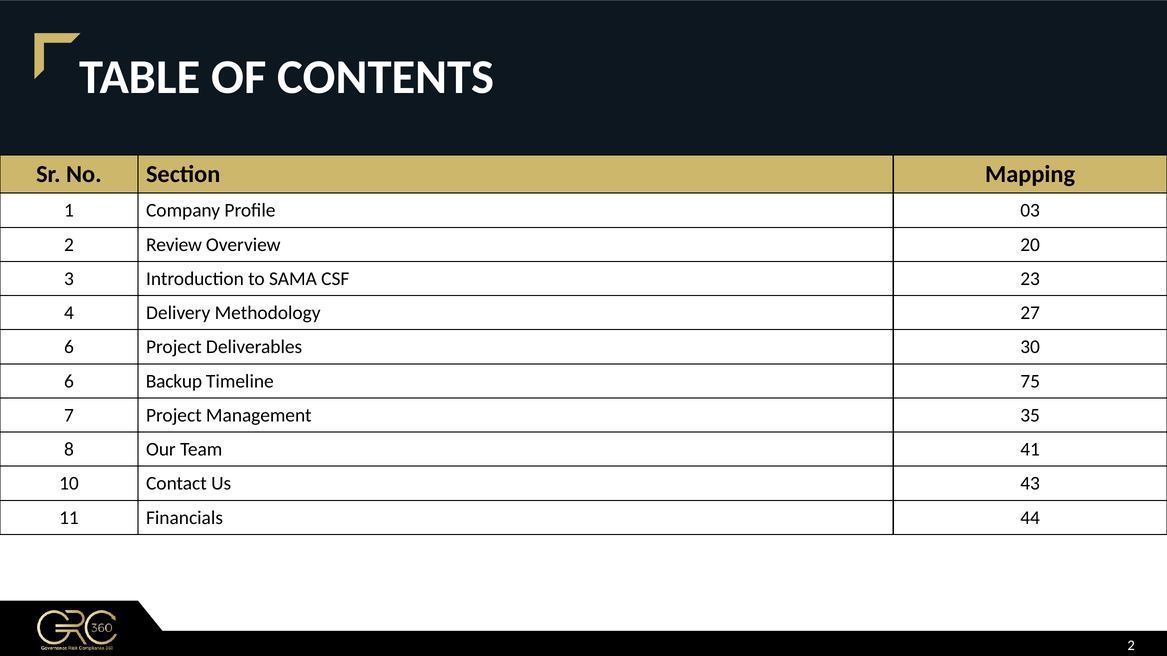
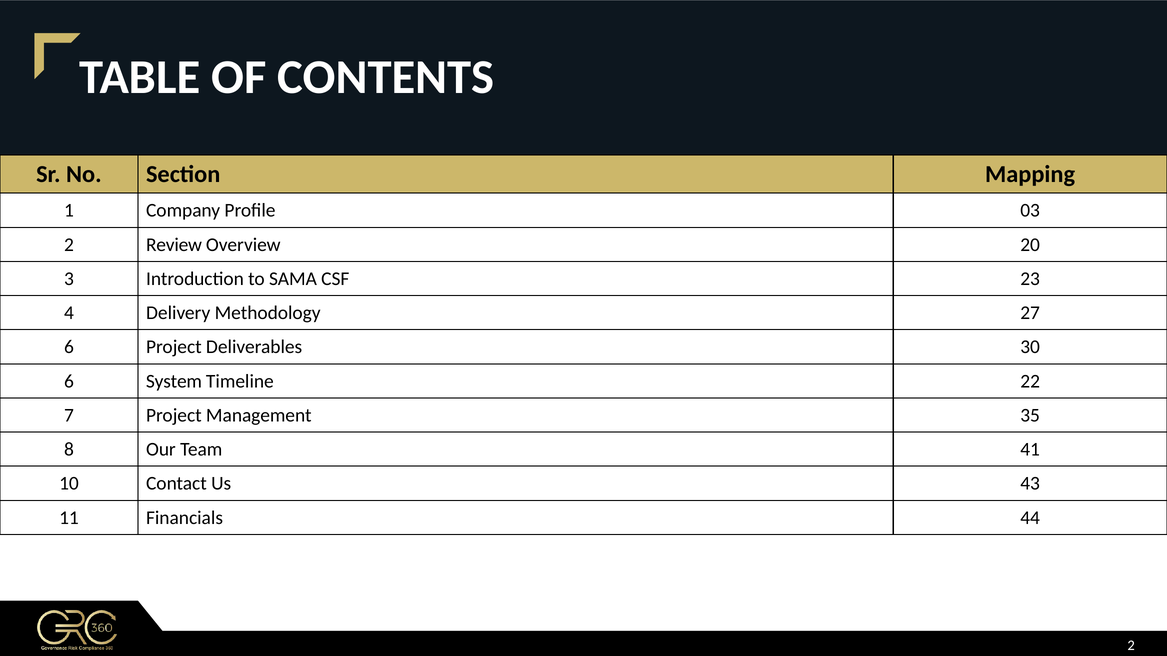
Backup: Backup -> System
75: 75 -> 22
